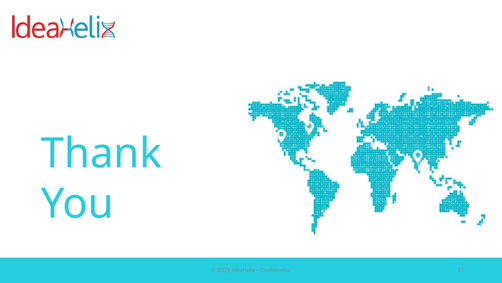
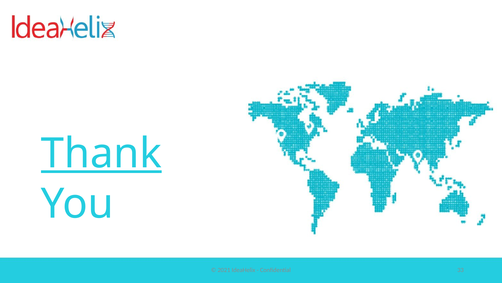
Thank underline: none -> present
